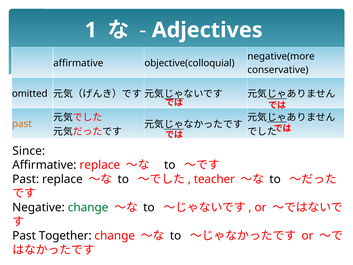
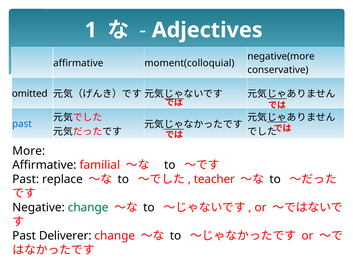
objective(colloquial: objective(colloquial -> moment(colloquial
past at (22, 124) colour: orange -> blue
Since: Since -> More
Affirmative replace: replace -> familial
Together: Together -> Deliverer
